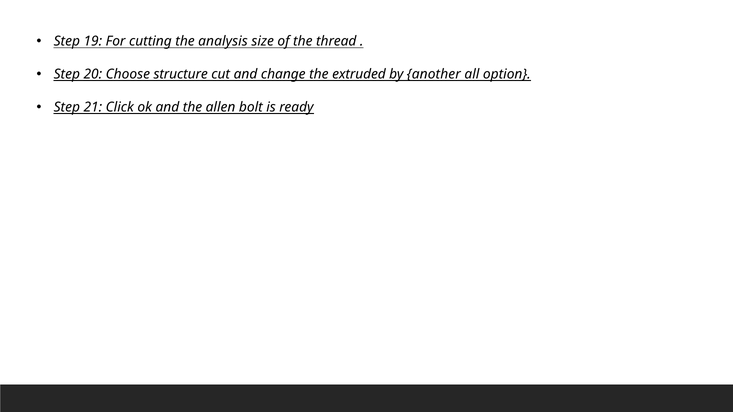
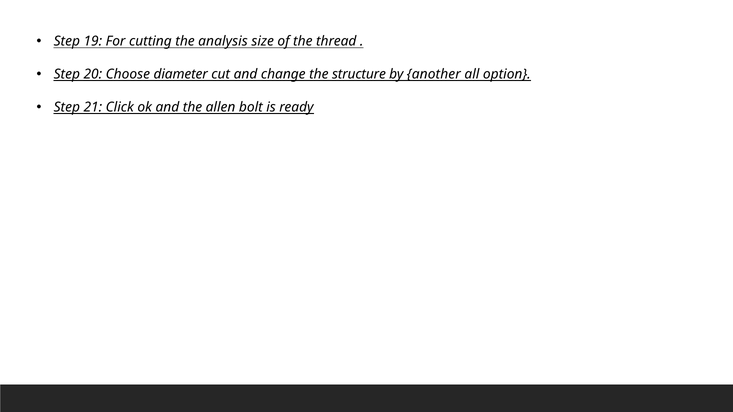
structure: structure -> diameter
extruded: extruded -> structure
